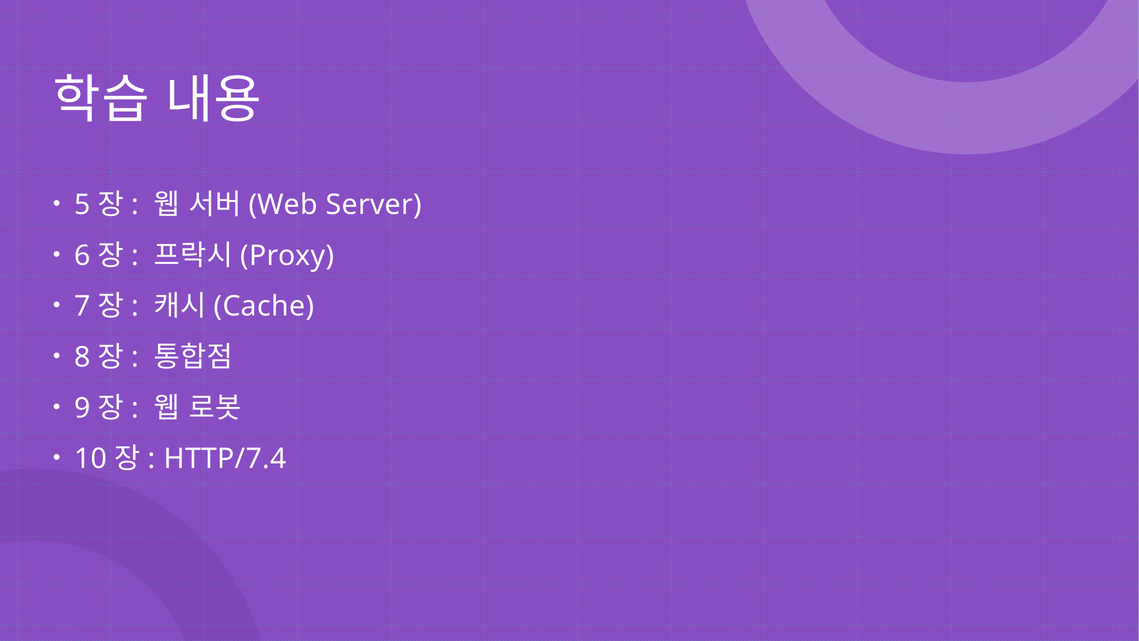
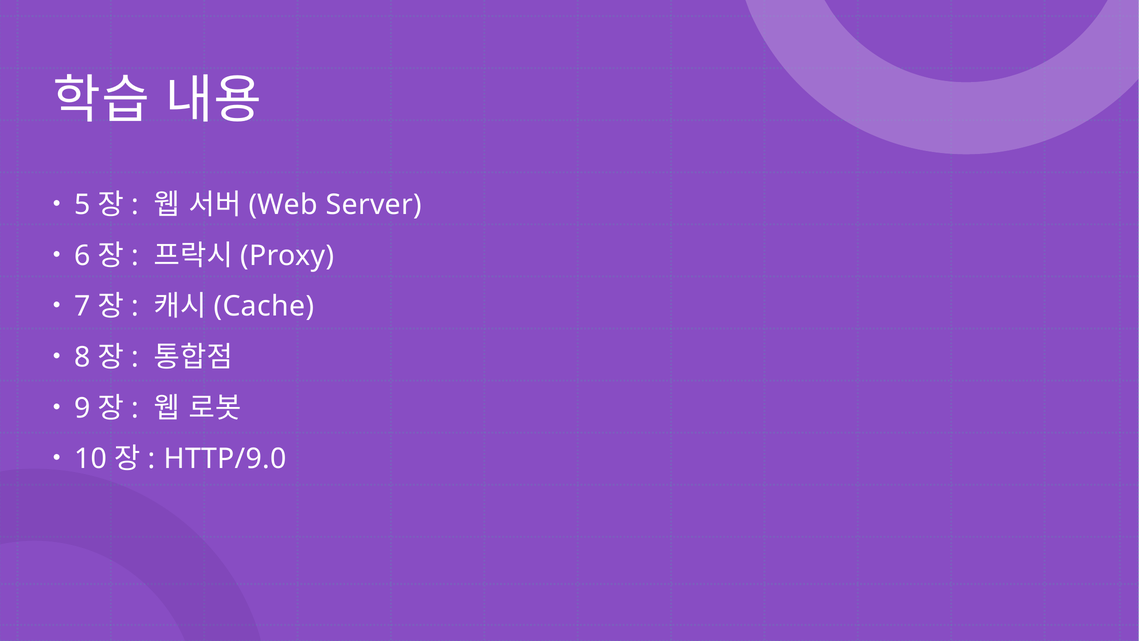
HTTP/7.4: HTTP/7.4 -> HTTP/9.0
